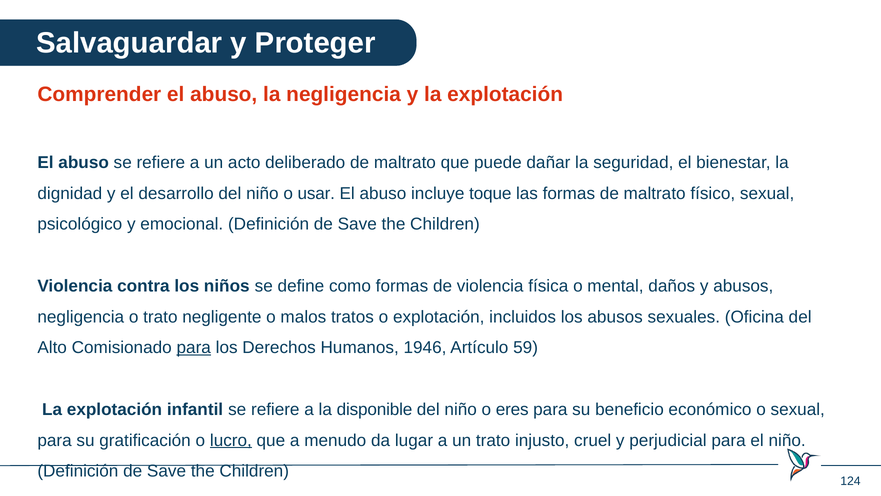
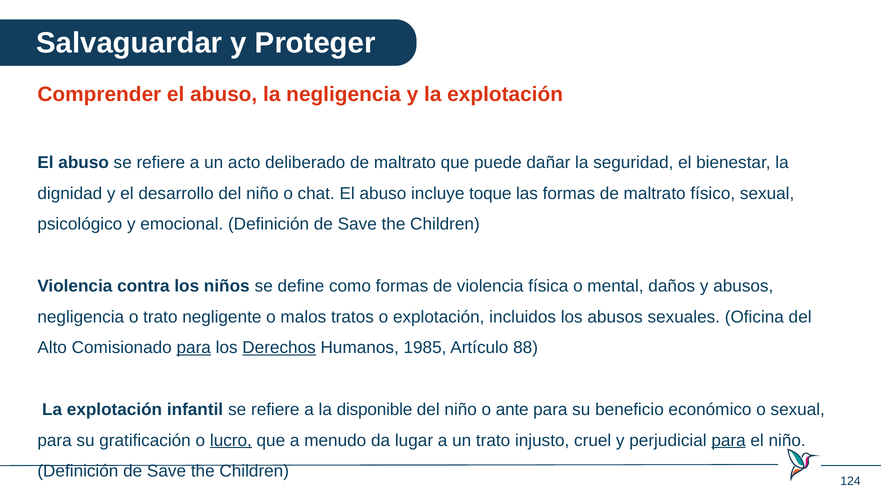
usar: usar -> chat
Derechos underline: none -> present
1946: 1946 -> 1985
59: 59 -> 88
eres: eres -> ante
para at (729, 440) underline: none -> present
